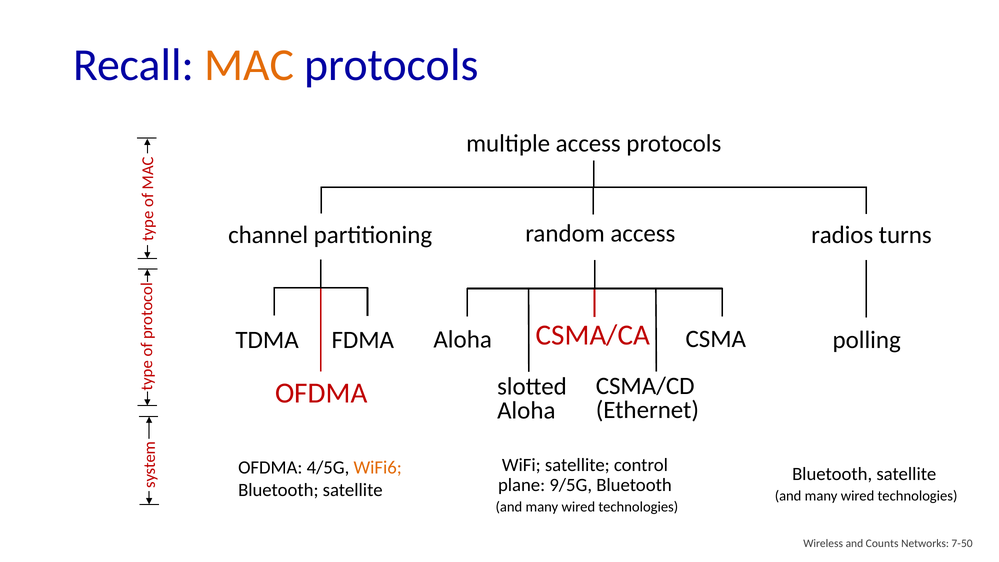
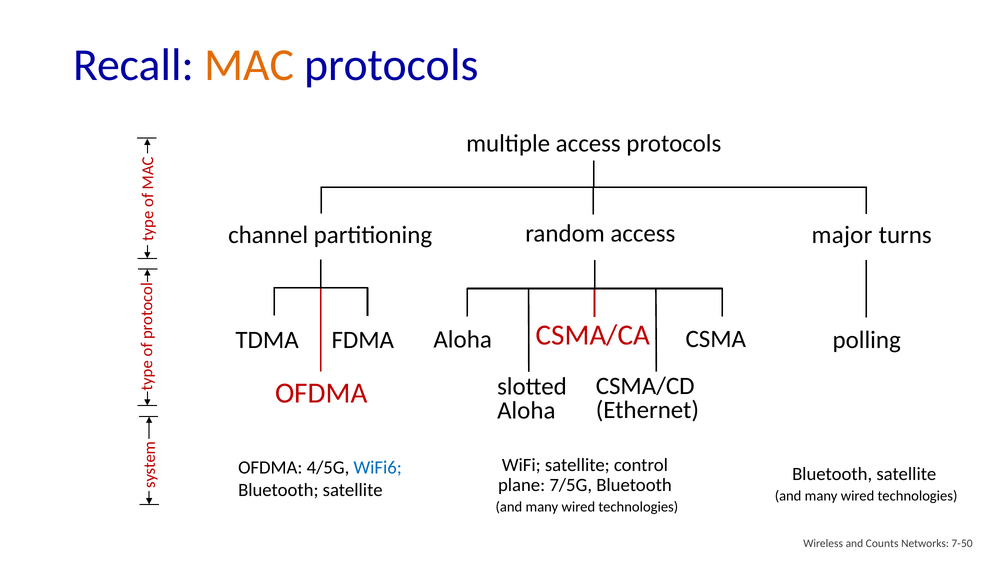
radios: radios -> major
WiFi6 colour: orange -> blue
9/5G: 9/5G -> 7/5G
